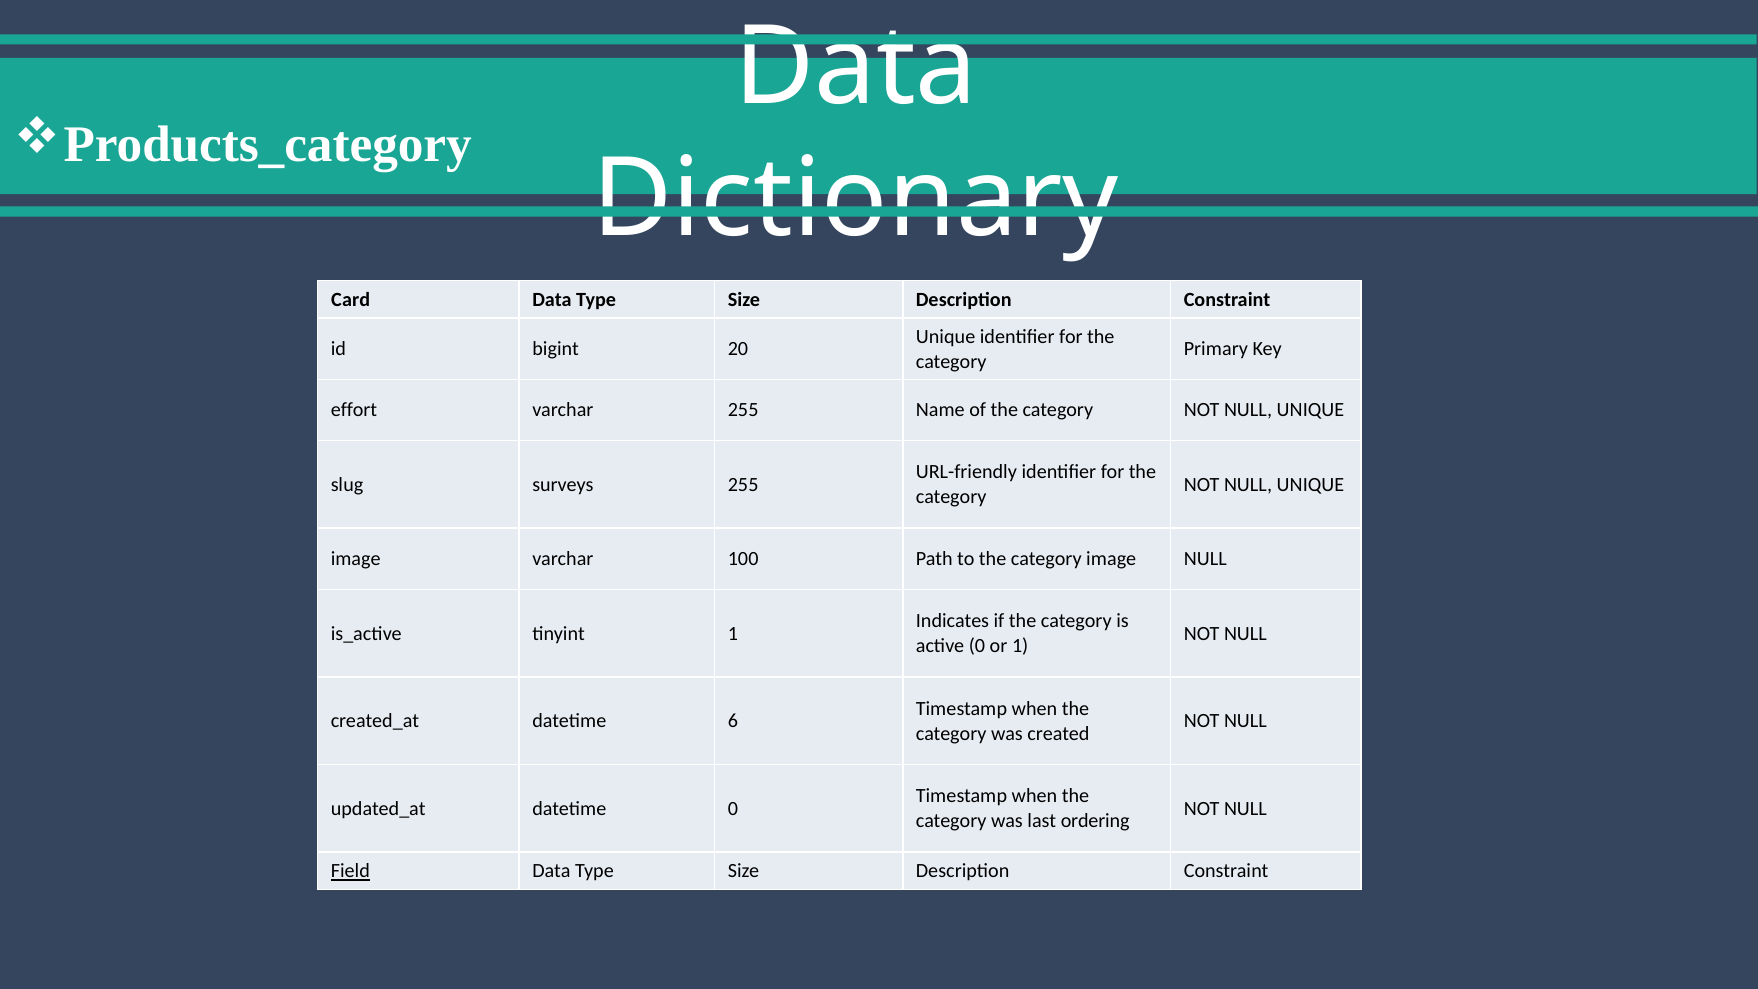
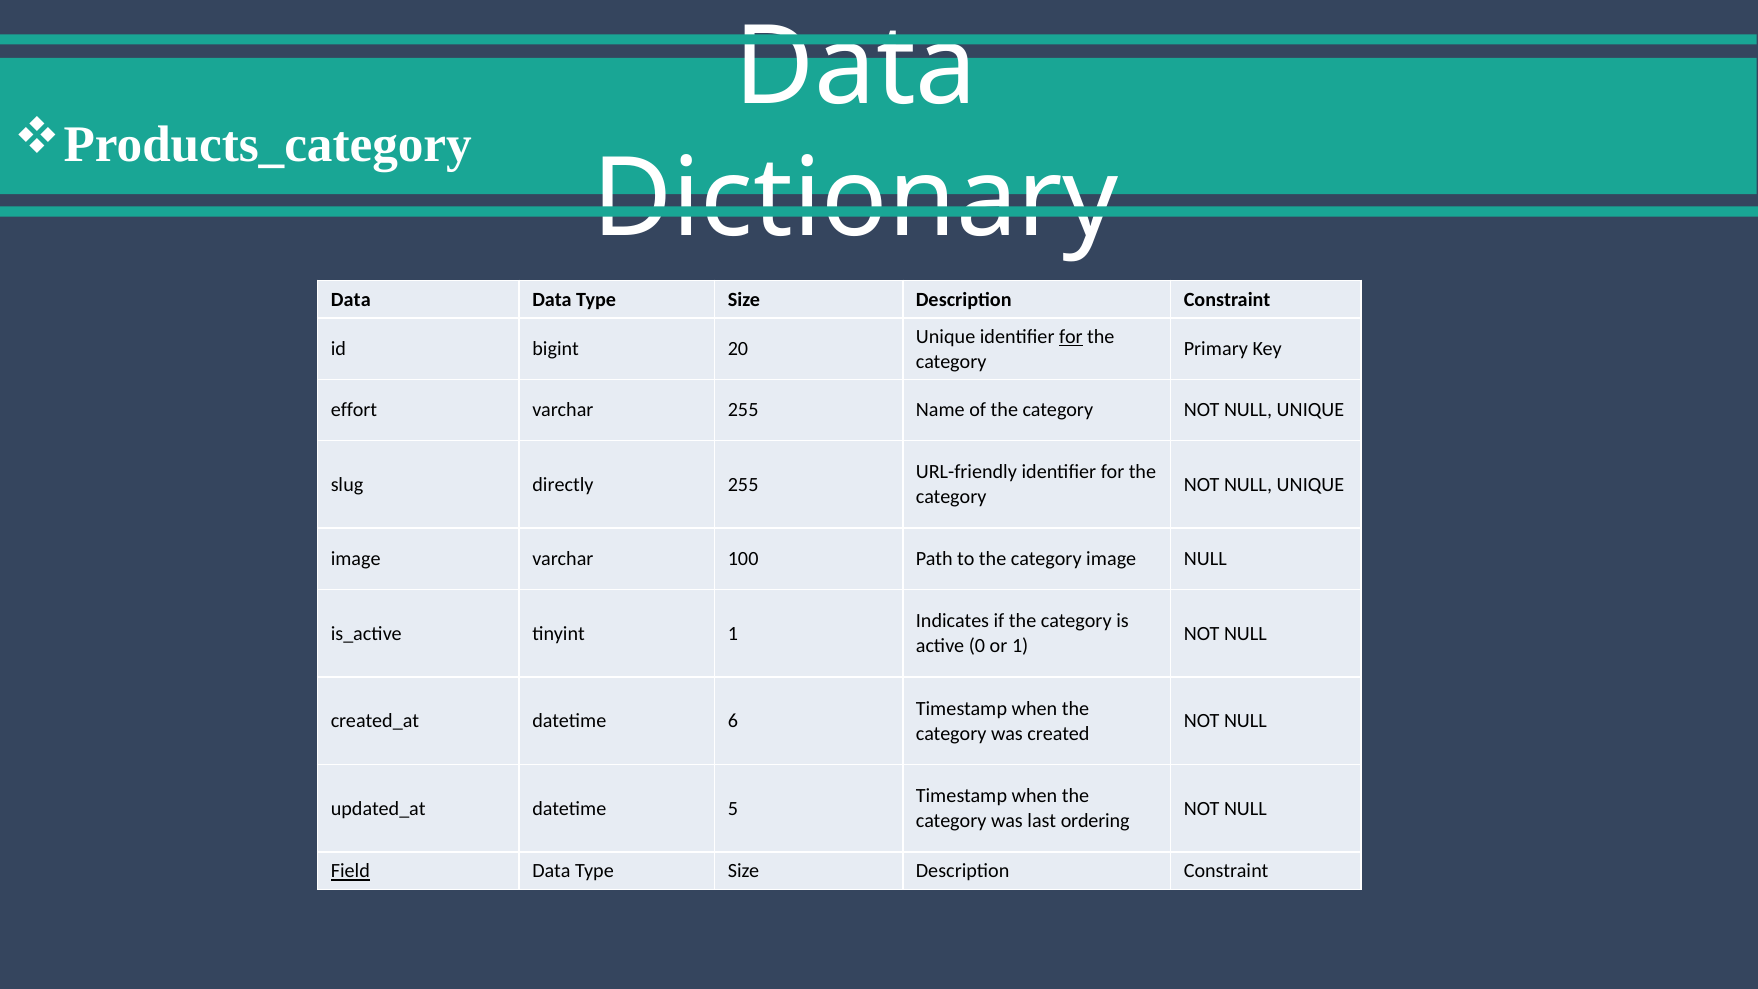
Card at (351, 300): Card -> Data
for at (1071, 337) underline: none -> present
surveys: surveys -> directly
datetime 0: 0 -> 5
